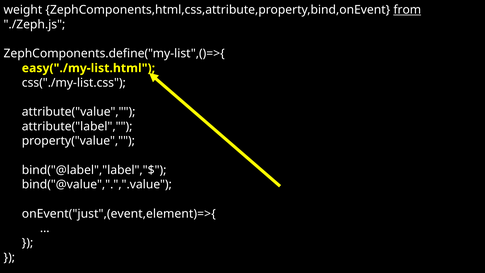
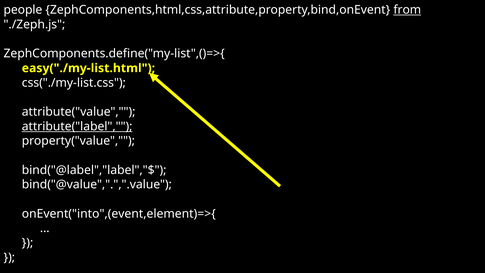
weight: weight -> people
attribute("label underline: none -> present
onEvent("just",(event,element)=>{: onEvent("just",(event,element)=>{ -> onEvent("into",(event,element)=>{
